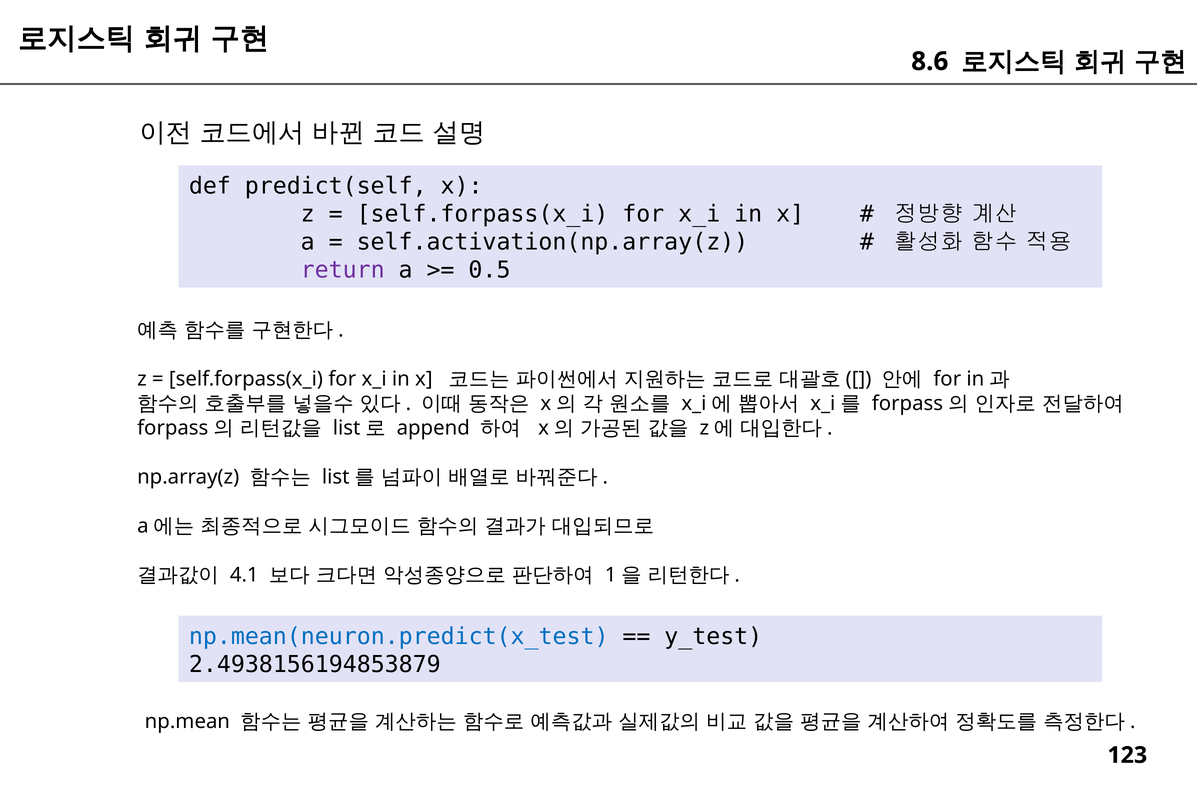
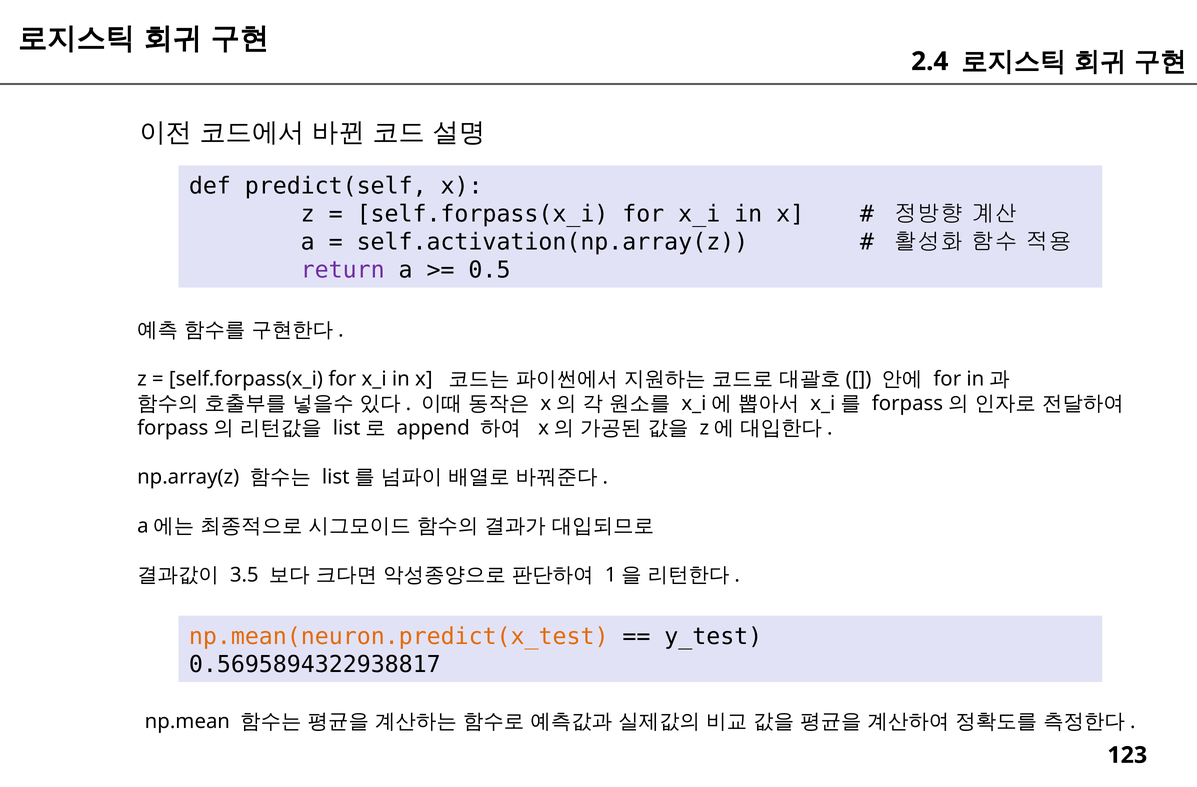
8.6: 8.6 -> 2.4
4.1: 4.1 -> 3.5
np.mean(neuron.predict(x_test colour: blue -> orange
2.4938156194853879: 2.4938156194853879 -> 0.5695894322938817
